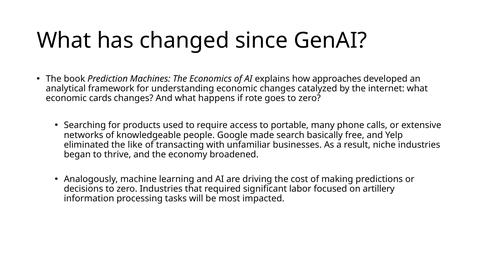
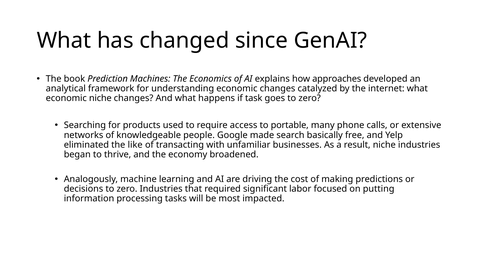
economic cards: cards -> niche
rote: rote -> task
artillery: artillery -> putting
